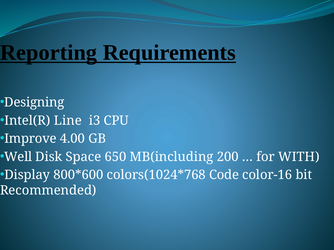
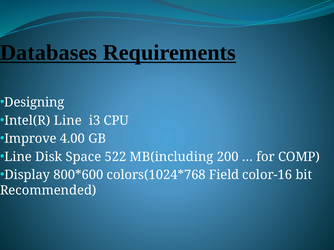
Reporting: Reporting -> Databases
Well at (18, 157): Well -> Line
650: 650 -> 522
WITH: WITH -> COMP
Code: Code -> Field
